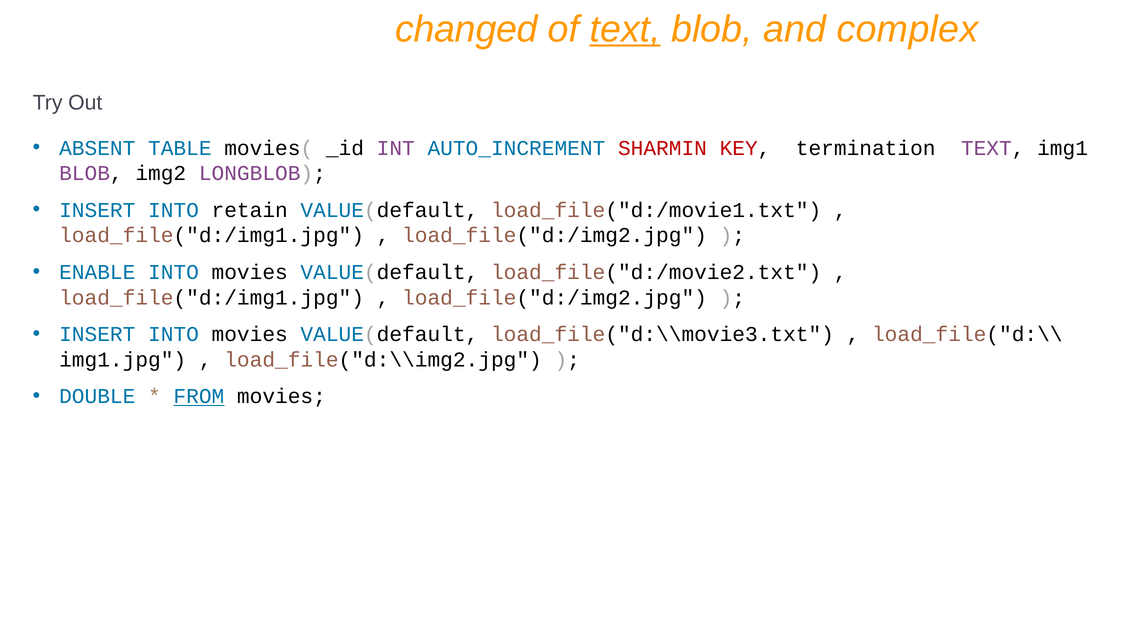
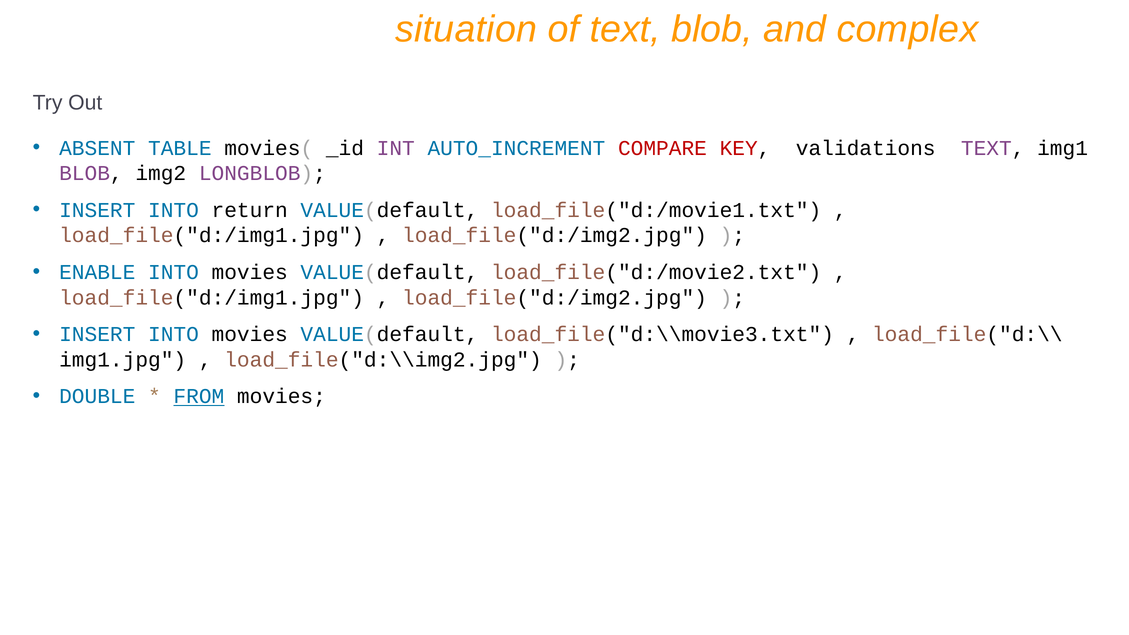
changed: changed -> situation
text at (625, 29) underline: present -> none
SHARMIN: SHARMIN -> COMPARE
termination: termination -> validations
retain: retain -> return
